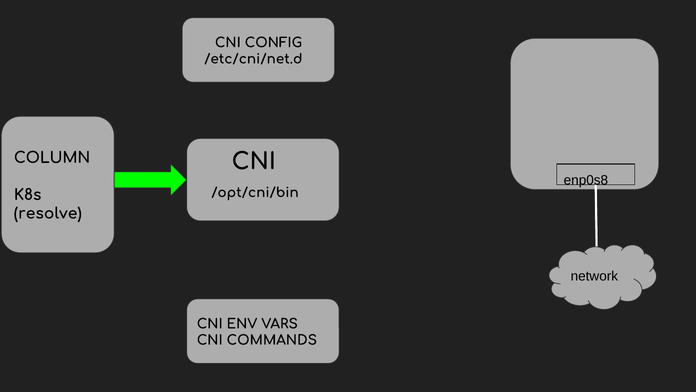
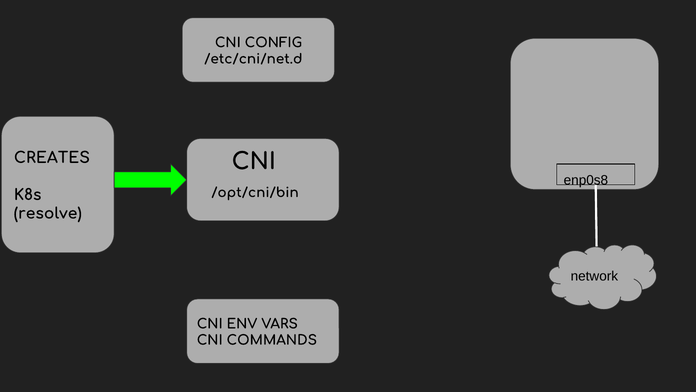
COLUMN: COLUMN -> CREATES
